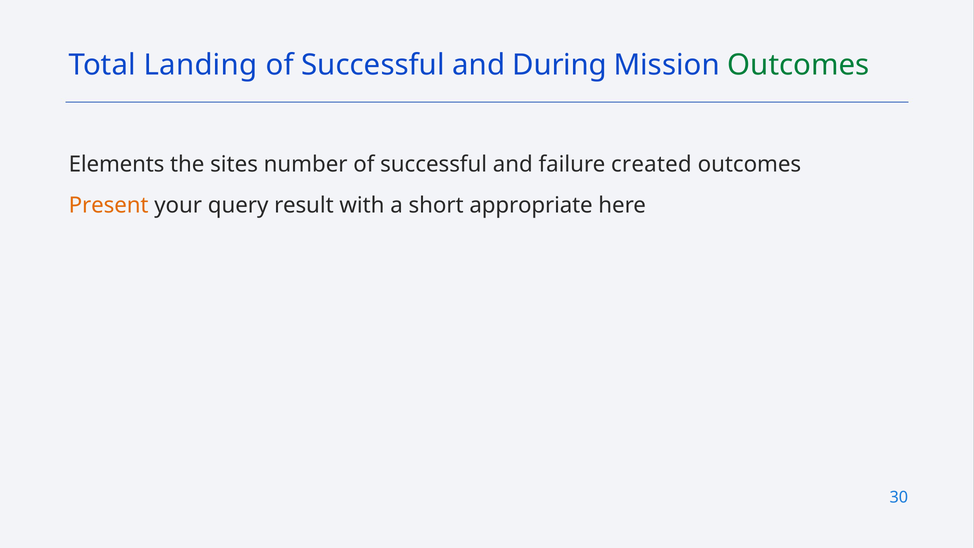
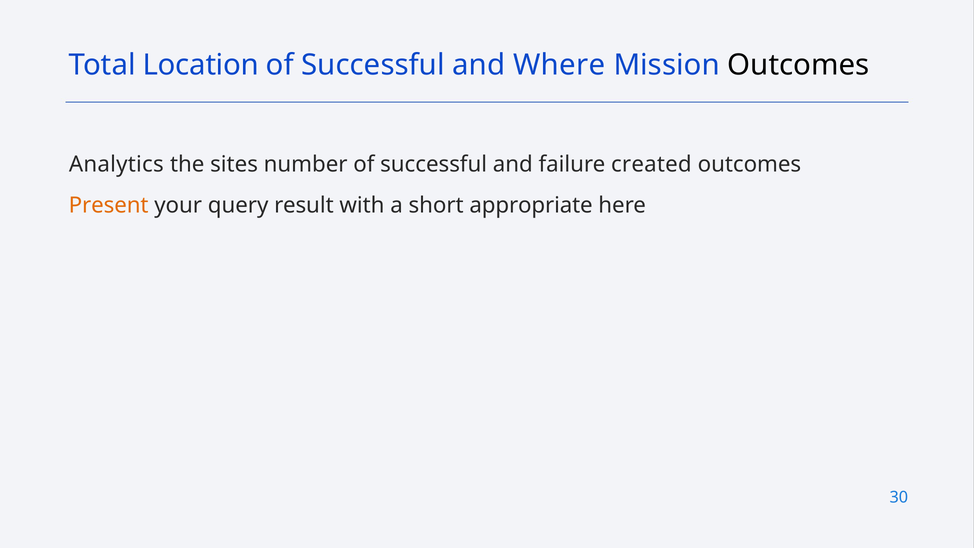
Landing: Landing -> Location
During: During -> Where
Outcomes at (798, 65) colour: green -> black
Elements: Elements -> Analytics
